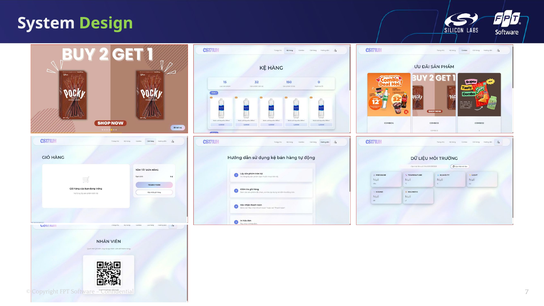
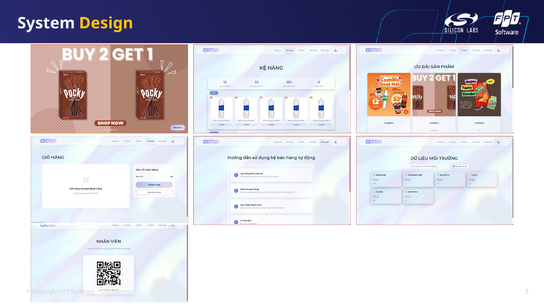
Design colour: light green -> yellow
